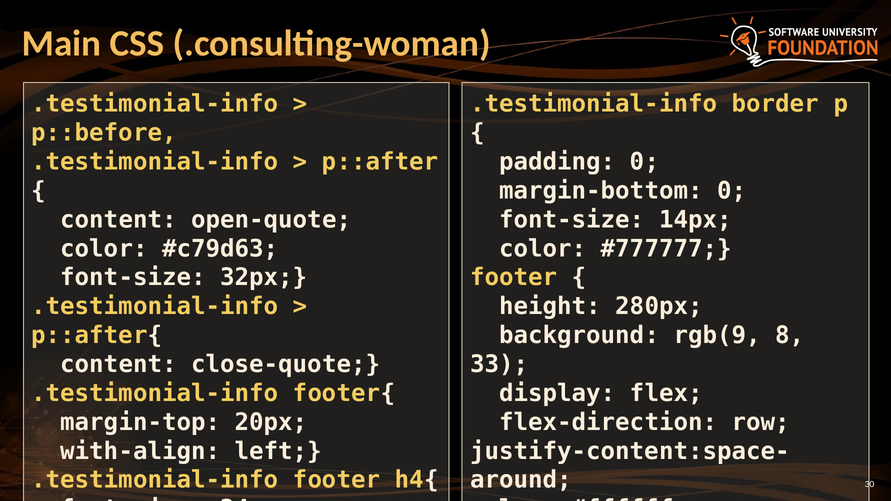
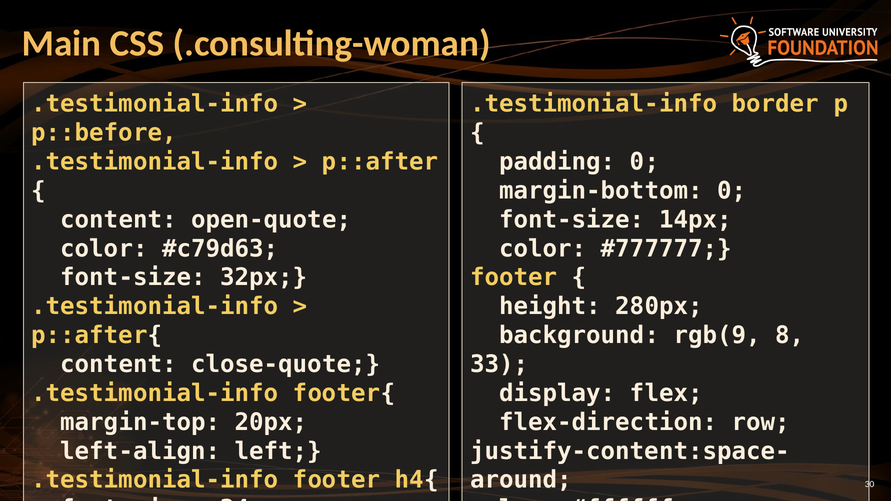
with-align: with-align -> left-align
